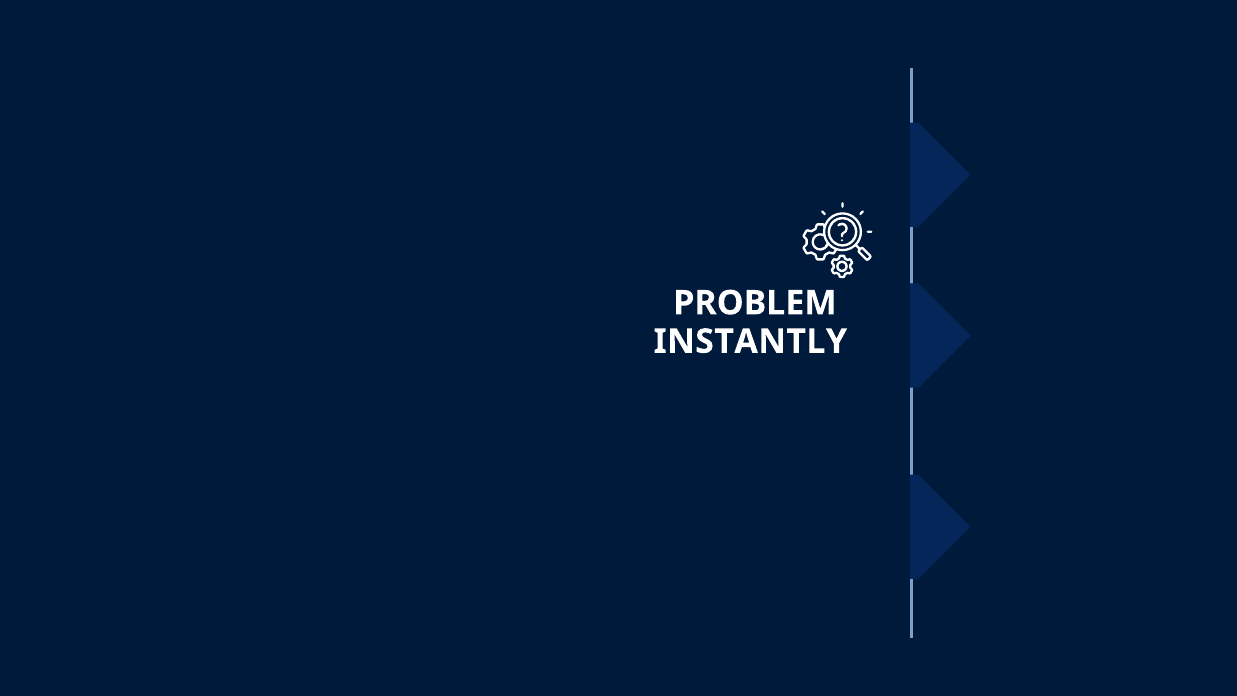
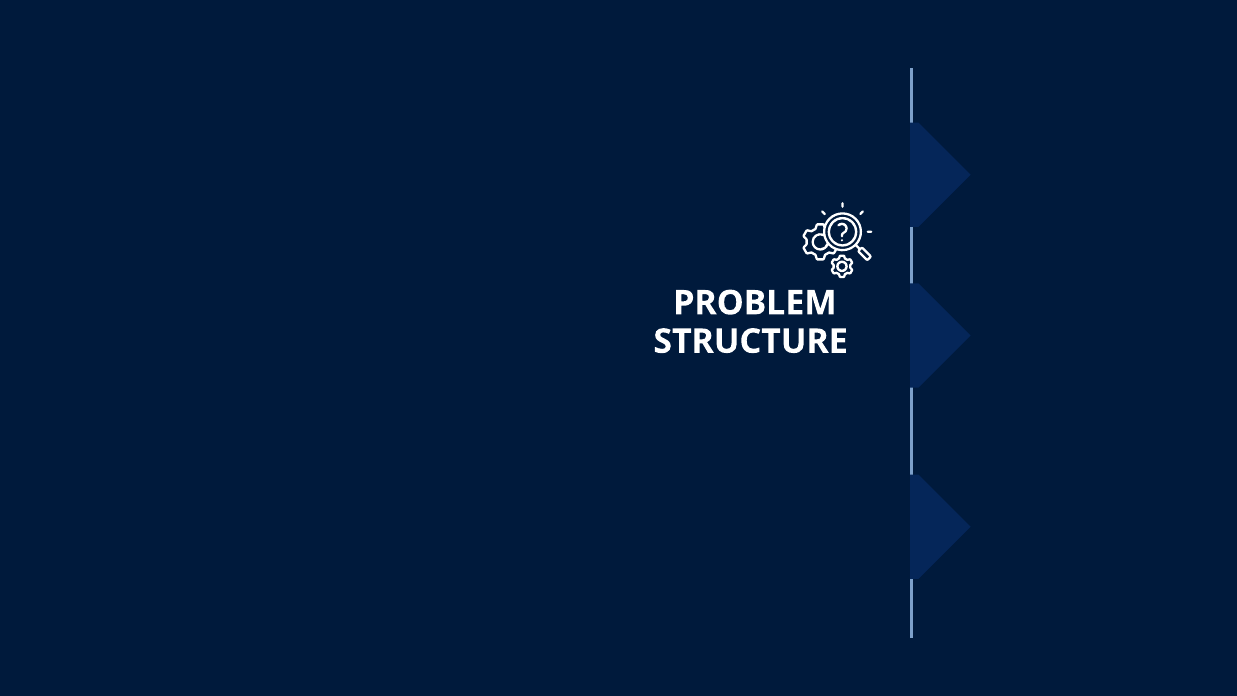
INSTANTLY: INSTANTLY -> STRUCTURE
